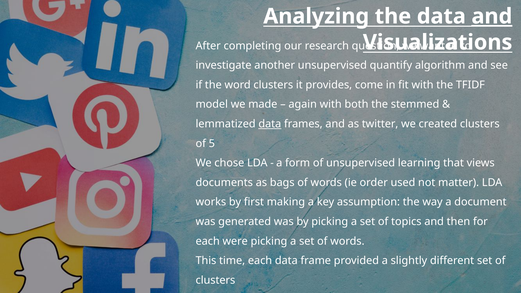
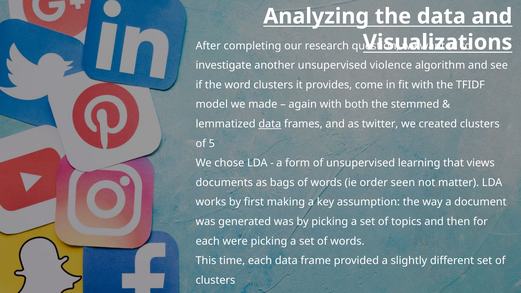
and at (492, 16) underline: present -> none
quantify: quantify -> violence
used: used -> seen
